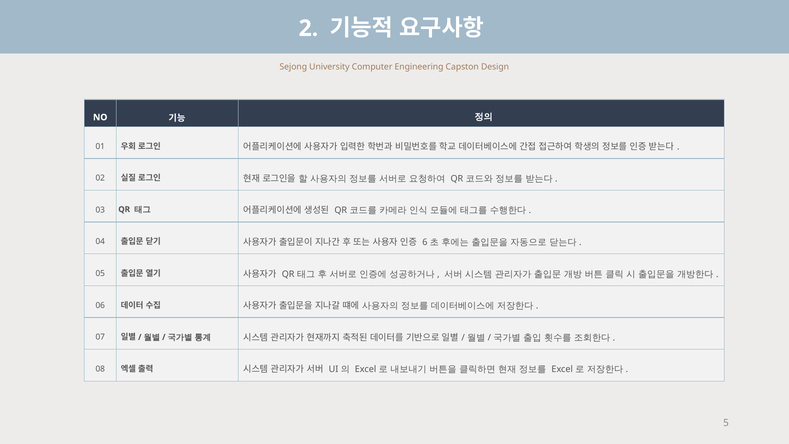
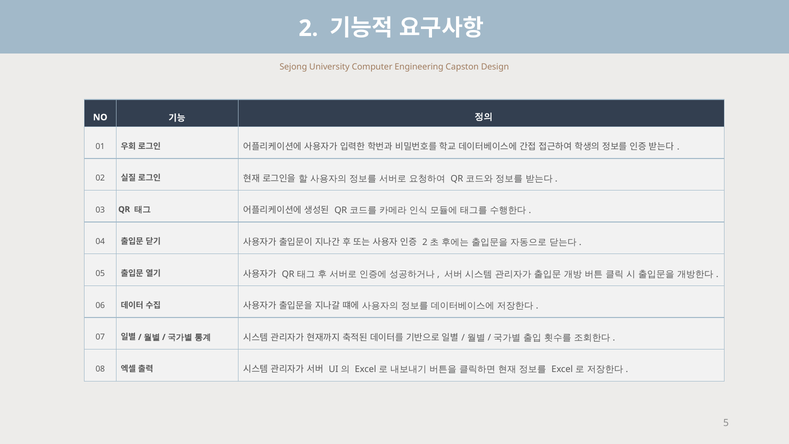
6 at (425, 242): 6 -> 2
